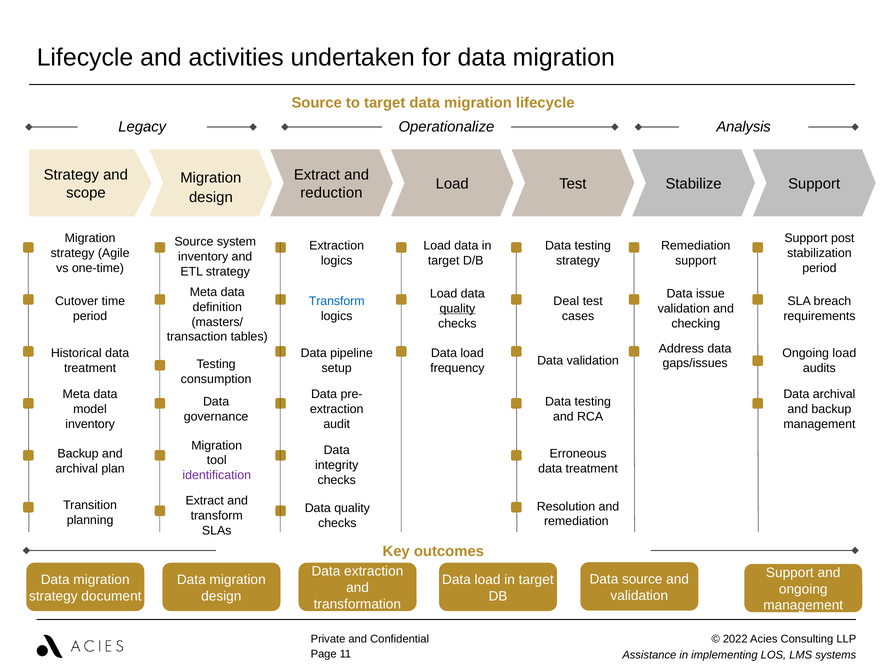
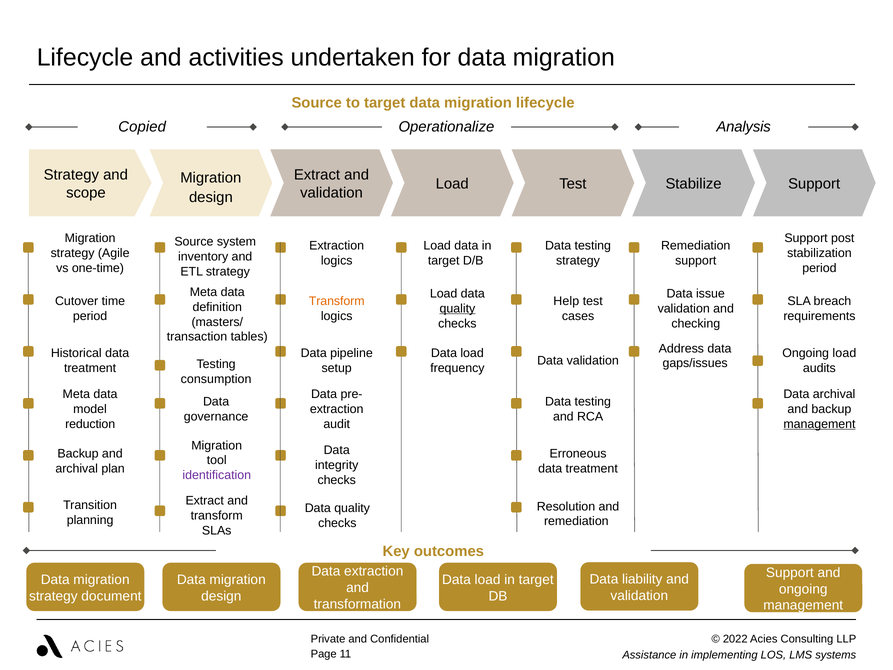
Legacy: Legacy -> Copied
reduction at (331, 193): reduction -> validation
Transform at (337, 301) colour: blue -> orange
Deal: Deal -> Help
inventory at (90, 424): inventory -> reduction
management at (819, 424) underline: none -> present
Data source: source -> liability
